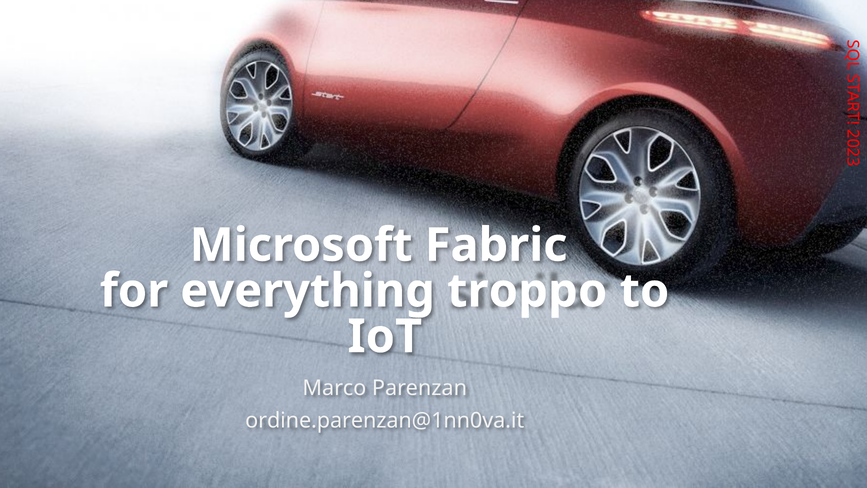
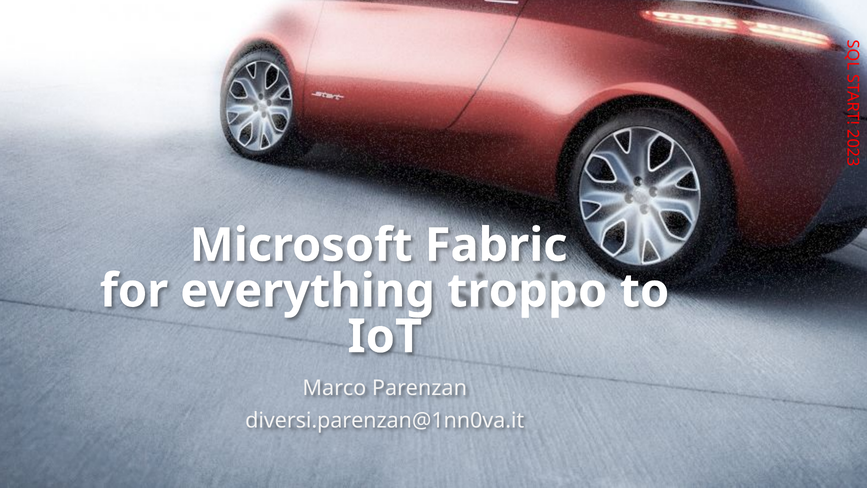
ordine.parenzan@1nn0va.it: ordine.parenzan@1nn0va.it -> diversi.parenzan@1nn0va.it
